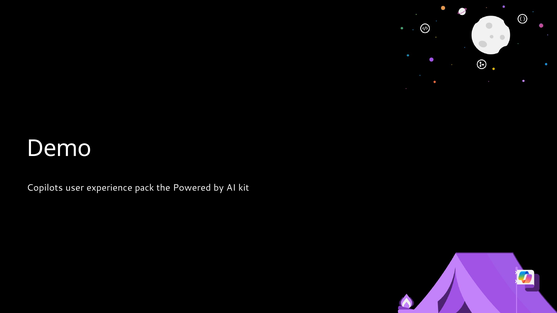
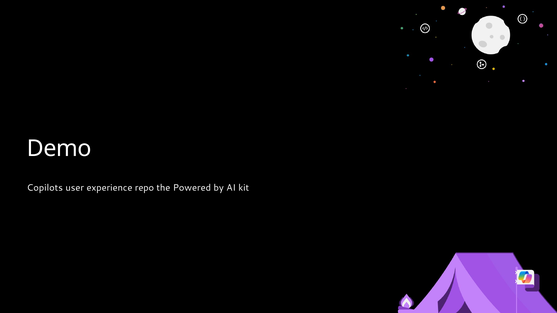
pack: pack -> repo
